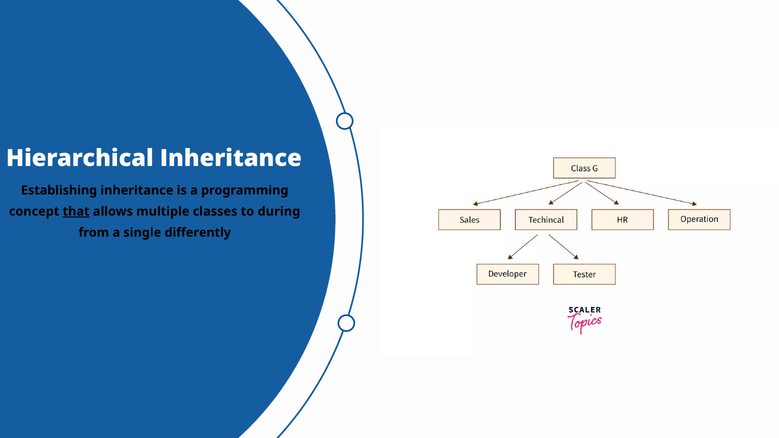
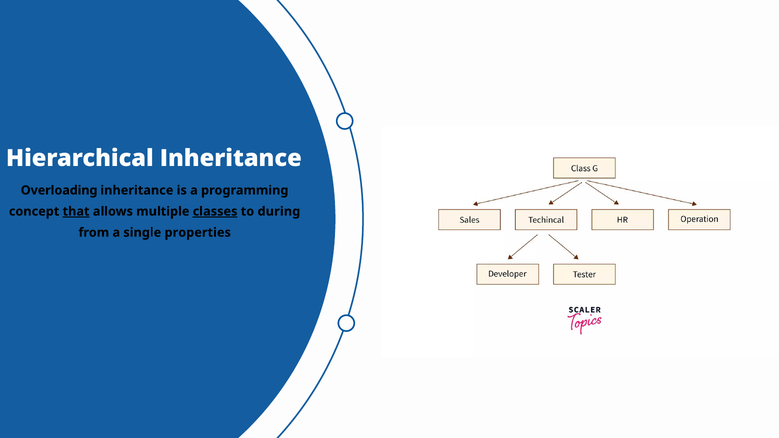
Establishing: Establishing -> Overloading
classes underline: none -> present
differently: differently -> properties
